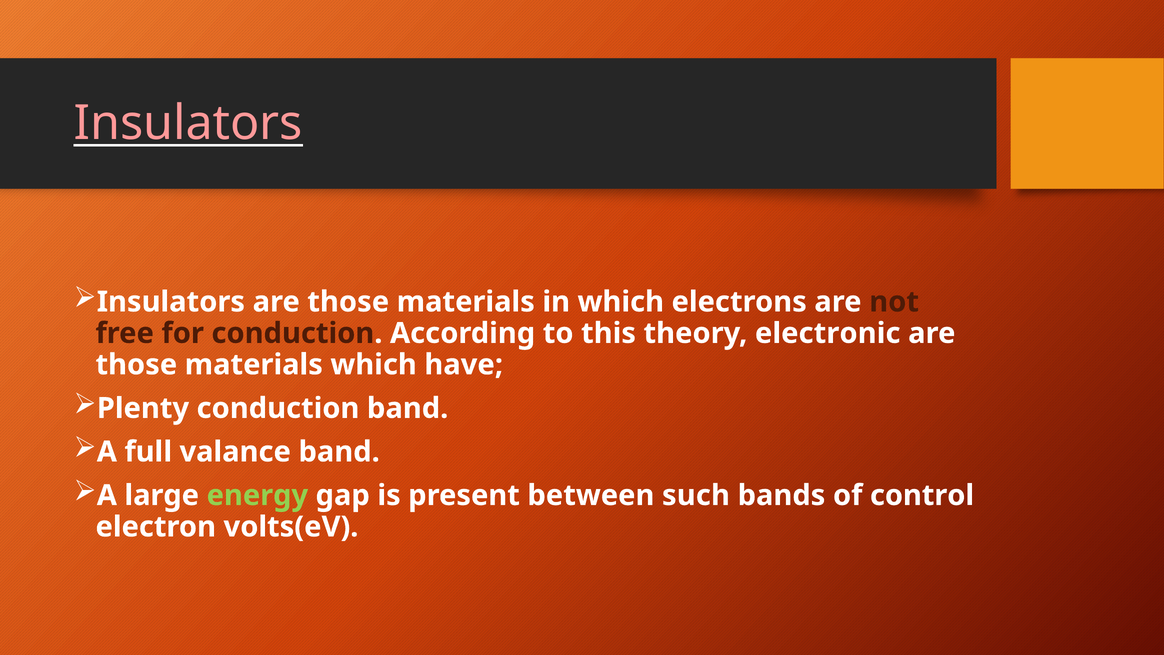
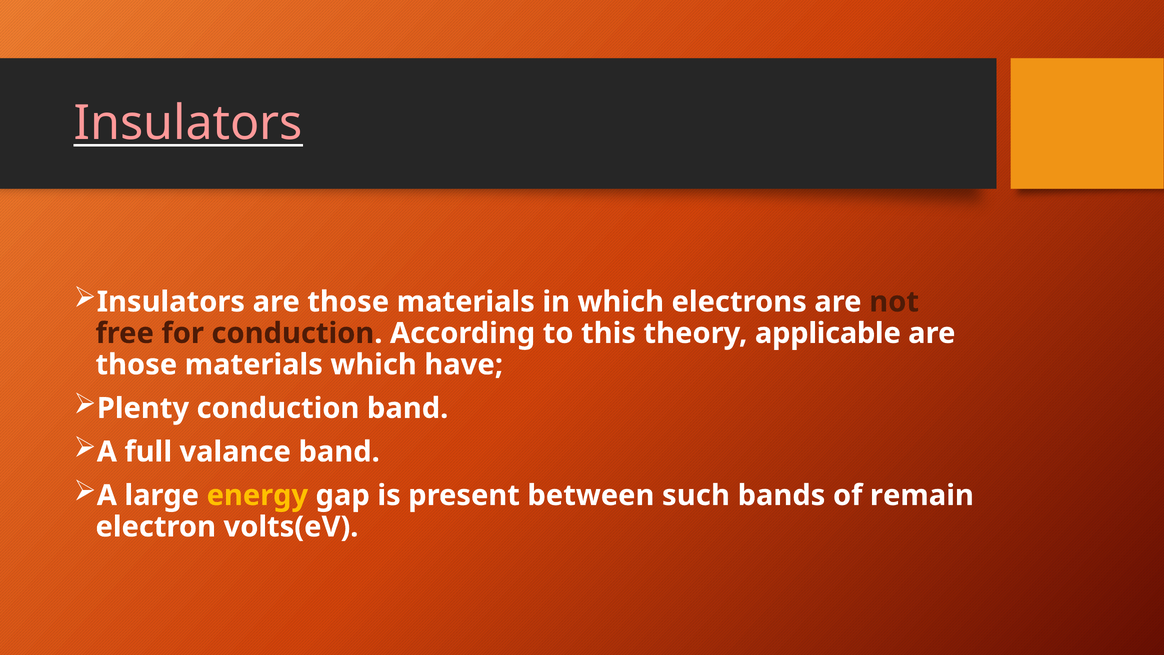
electronic: electronic -> applicable
energy colour: light green -> yellow
control: control -> remain
